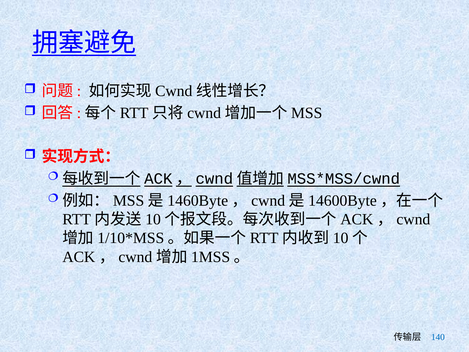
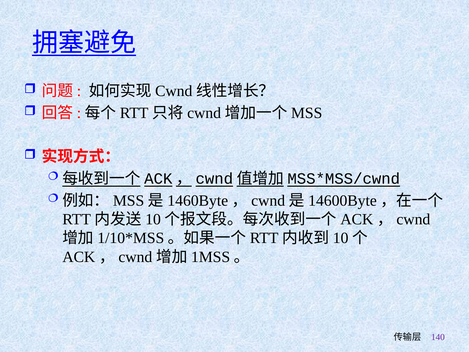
140 colour: blue -> purple
